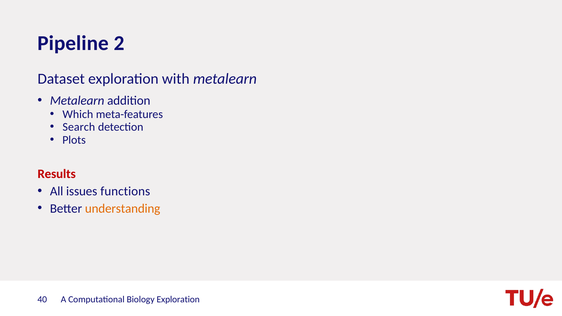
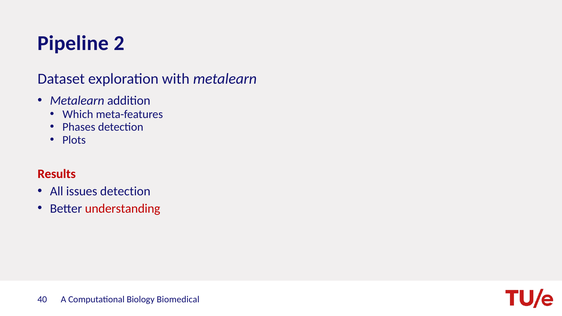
Search: Search -> Phases
issues functions: functions -> detection
understanding colour: orange -> red
Biology Exploration: Exploration -> Biomedical
